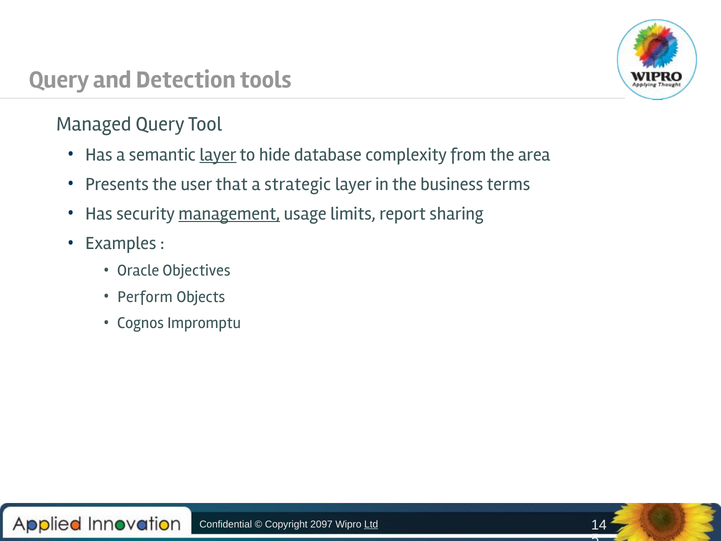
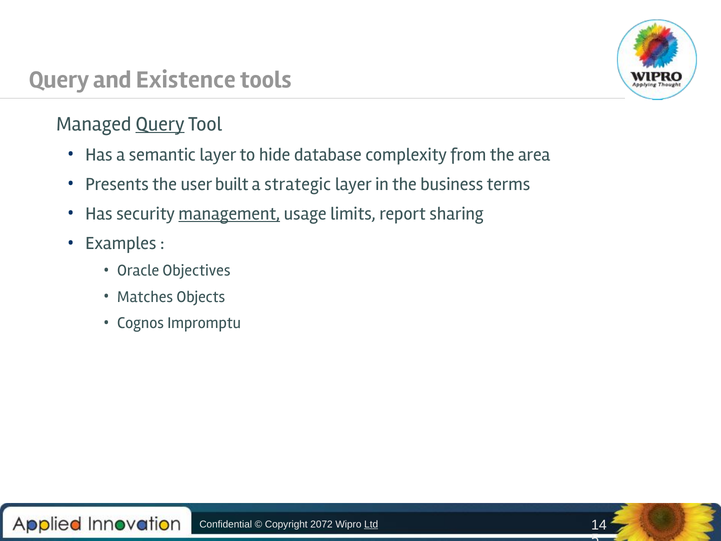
Detection: Detection -> Existence
Query at (160, 124) underline: none -> present
layer at (218, 155) underline: present -> none
that: that -> built
Perform: Perform -> Matches
2097: 2097 -> 2072
